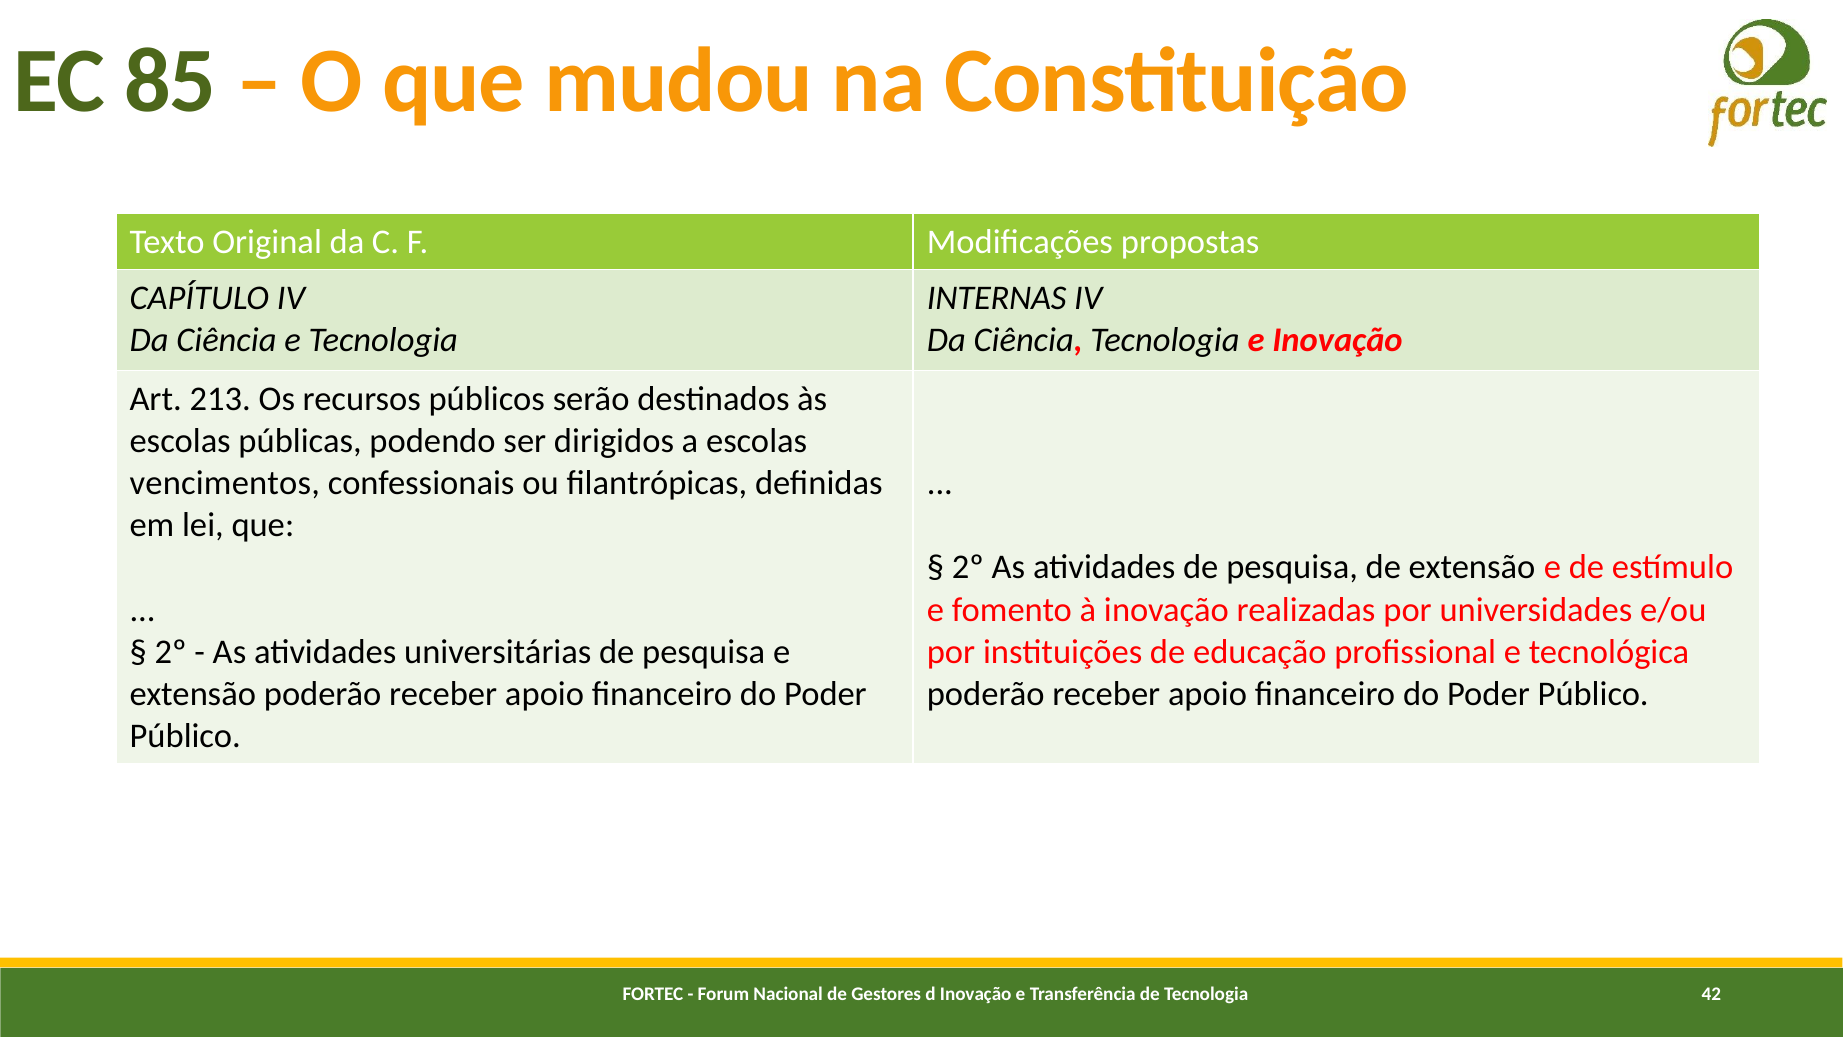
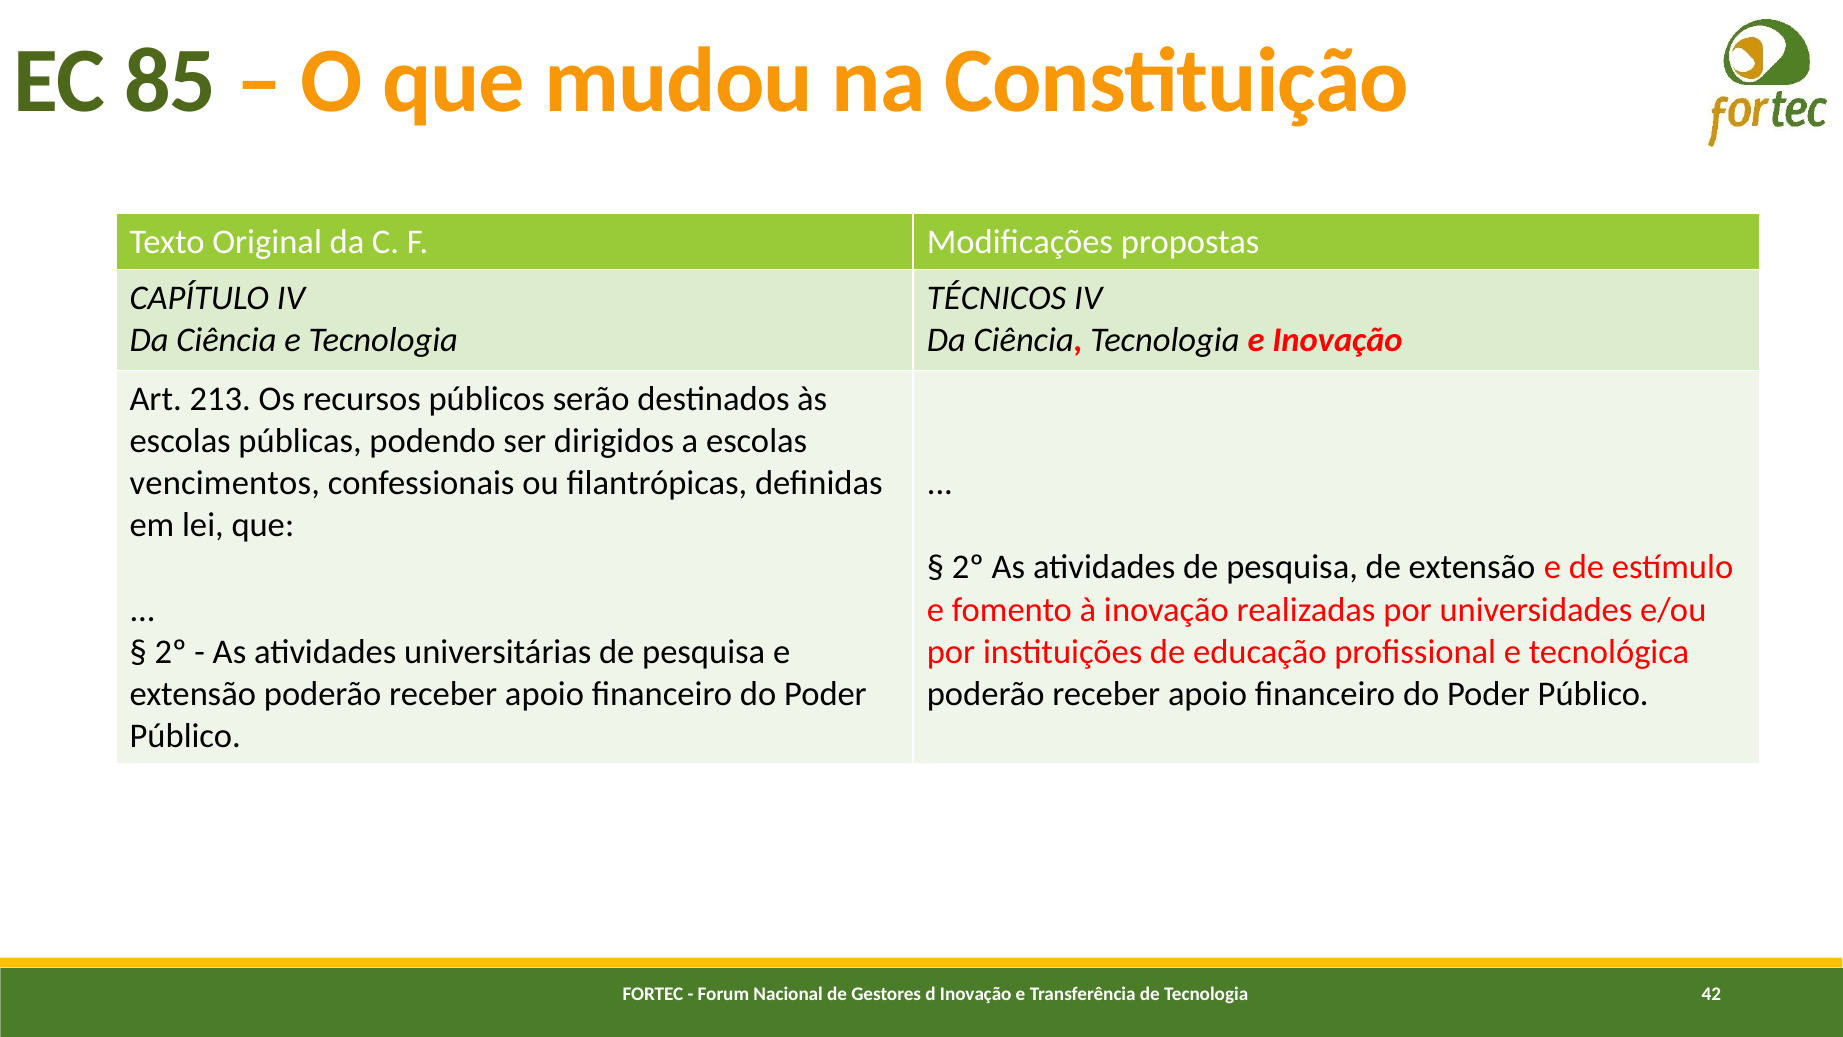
INTERNAS: INTERNAS -> TÉCNICOS
